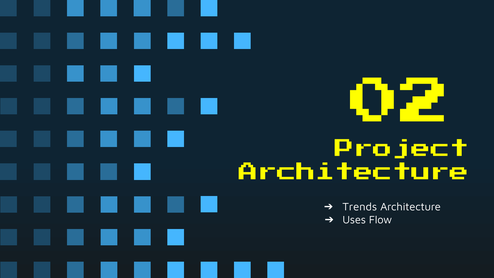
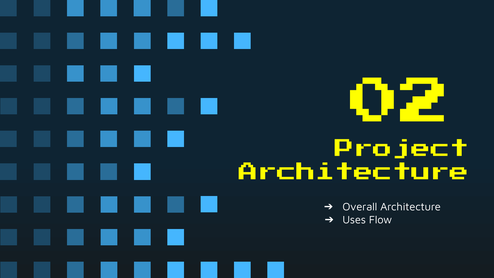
Trends: Trends -> Overall
